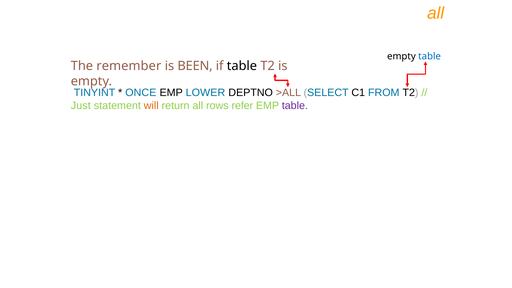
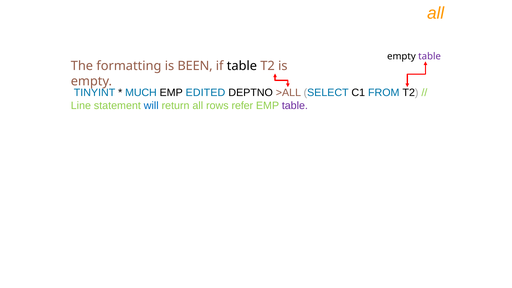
table at (430, 56) colour: blue -> purple
remember: remember -> formatting
ONCE: ONCE -> MUCH
LOWER: LOWER -> EDITED
Just: Just -> Line
will colour: orange -> blue
